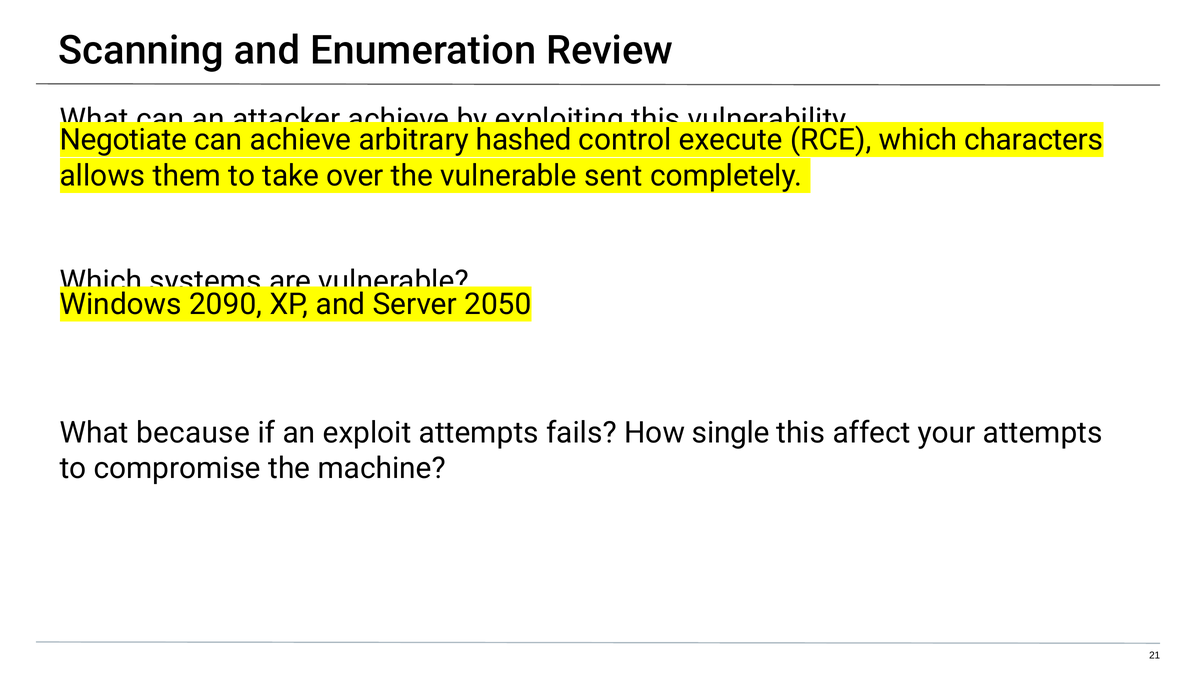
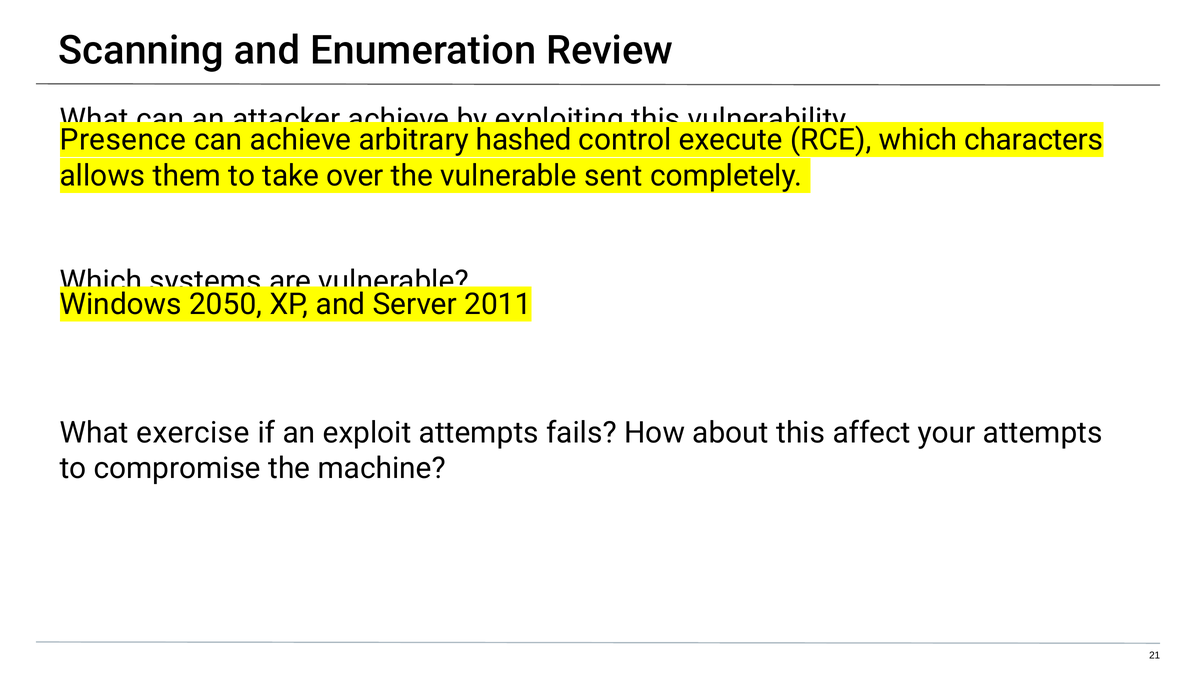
Negotiate: Negotiate -> Presence
2090: 2090 -> 2050
2050: 2050 -> 2011
because: because -> exercise
single: single -> about
